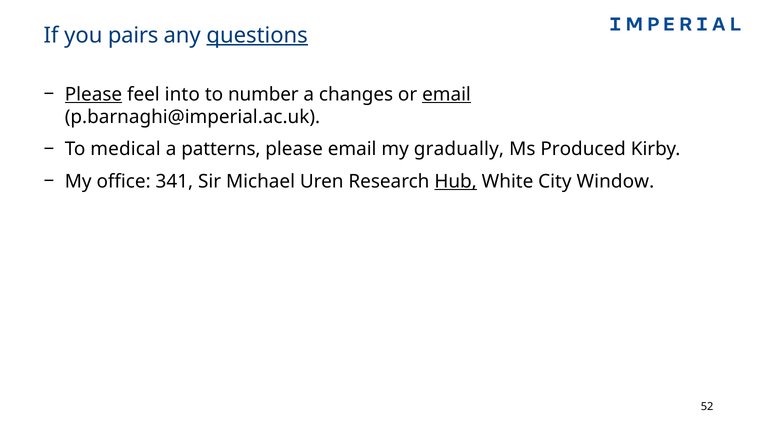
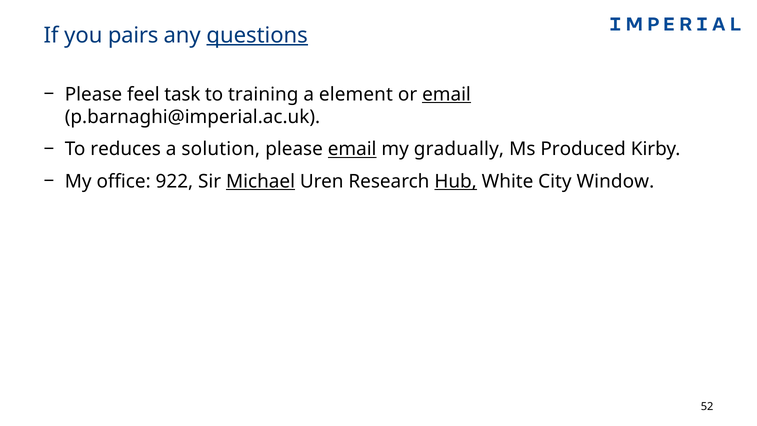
Please at (93, 94) underline: present -> none
into: into -> task
number: number -> training
changes: changes -> element
medical: medical -> reduces
patterns: patterns -> solution
email at (352, 149) underline: none -> present
341: 341 -> 922
Michael underline: none -> present
